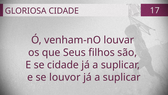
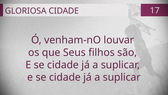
louvor at (65, 77): louvor -> cidade
